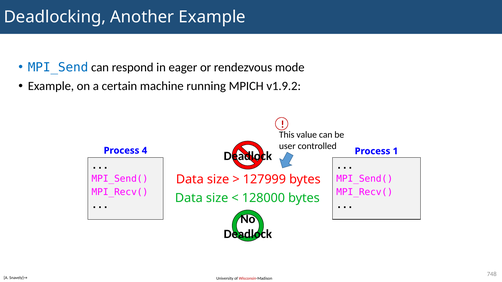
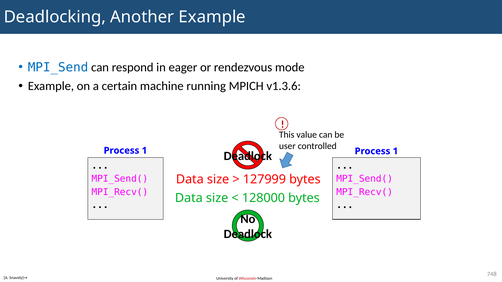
v1.9.2: v1.9.2 -> v1.3.6
4 at (144, 151): 4 -> 1
